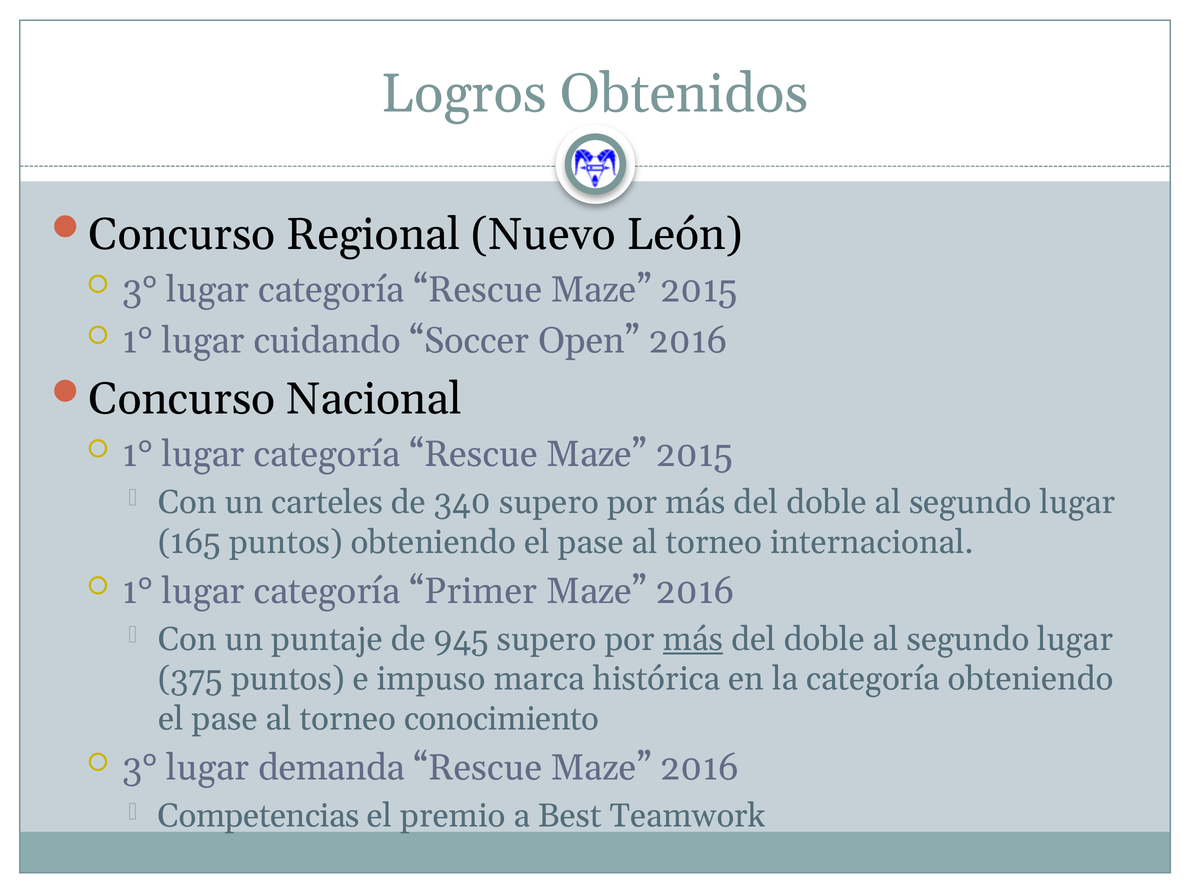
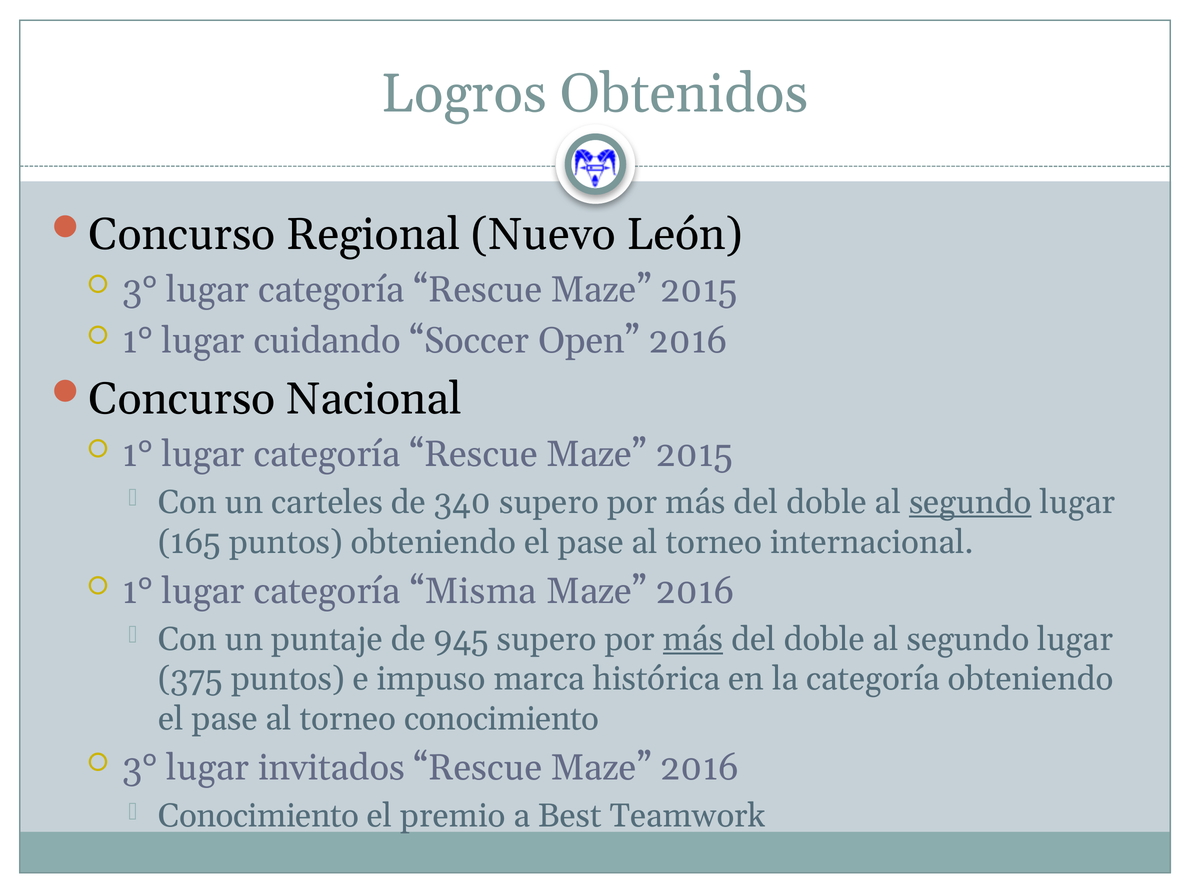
segundo at (970, 502) underline: none -> present
Primer: Primer -> Misma
demanda: demanda -> invitados
Competencias at (259, 816): Competencias -> Conocimiento
